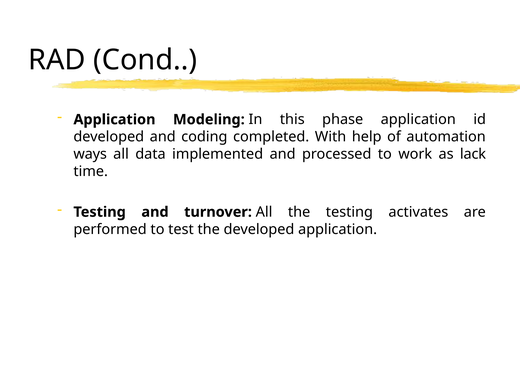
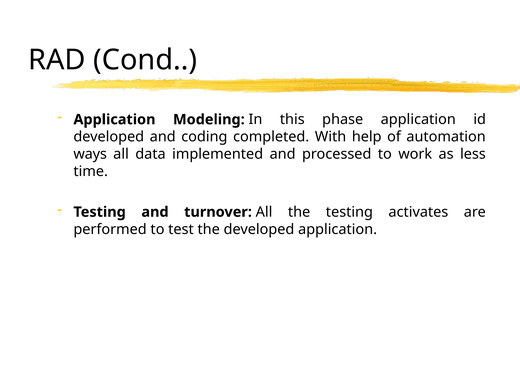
lack: lack -> less
